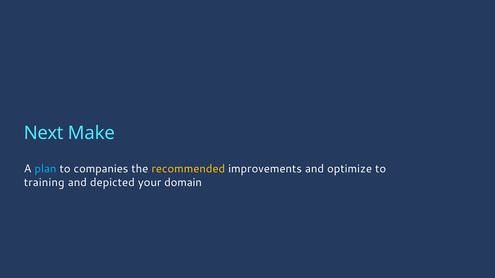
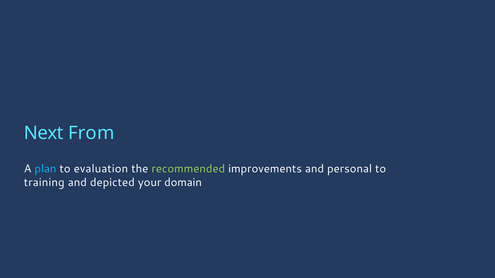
Make: Make -> From
companies: companies -> evaluation
recommended colour: yellow -> light green
optimize: optimize -> personal
